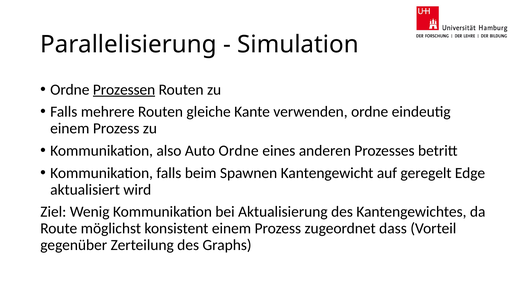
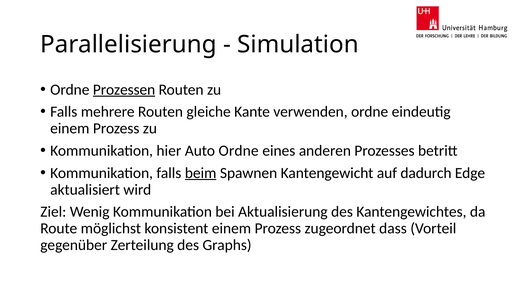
also: also -> hier
beim underline: none -> present
geregelt: geregelt -> dadurch
